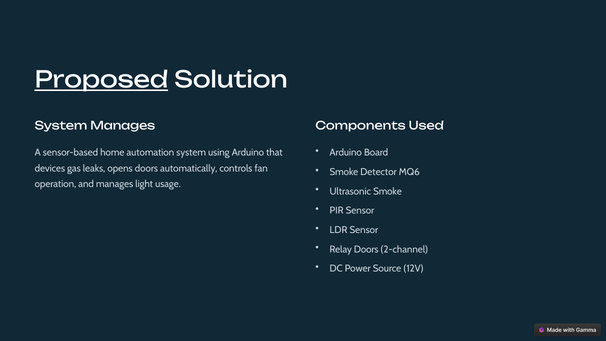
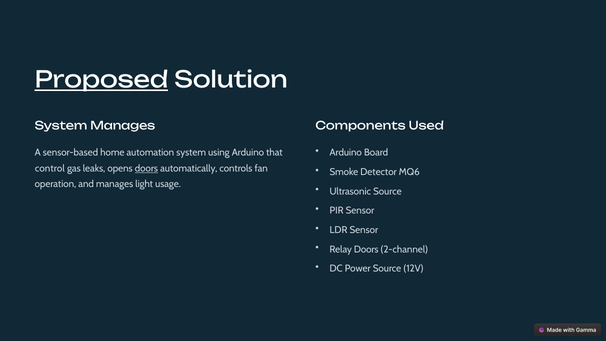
devices: devices -> control
doors at (146, 168) underline: none -> present
Ultrasonic Smoke: Smoke -> Source
